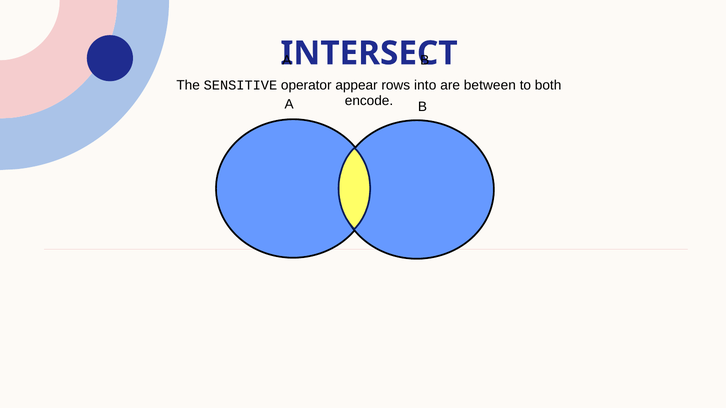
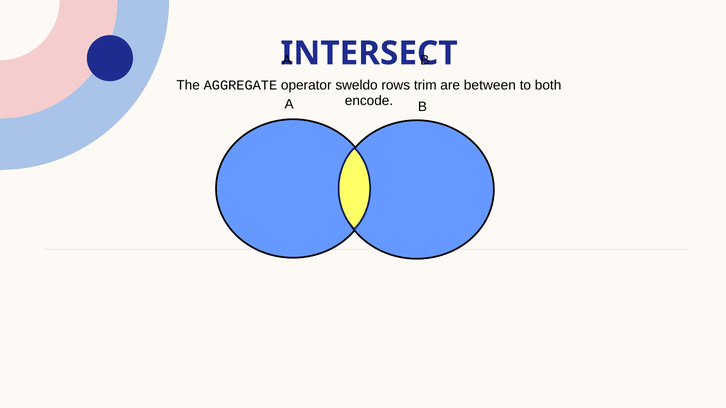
SENSITIVE: SENSITIVE -> AGGREGATE
appear: appear -> sweldo
into: into -> trim
